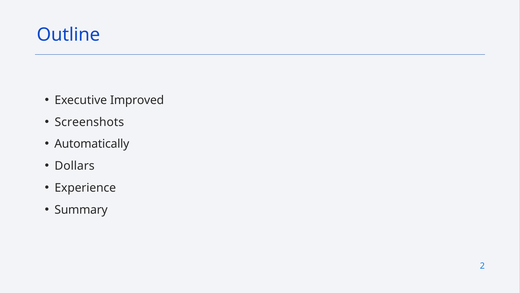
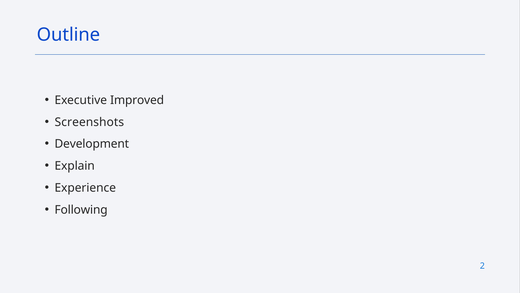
Automatically: Automatically -> Development
Dollars: Dollars -> Explain
Summary: Summary -> Following
